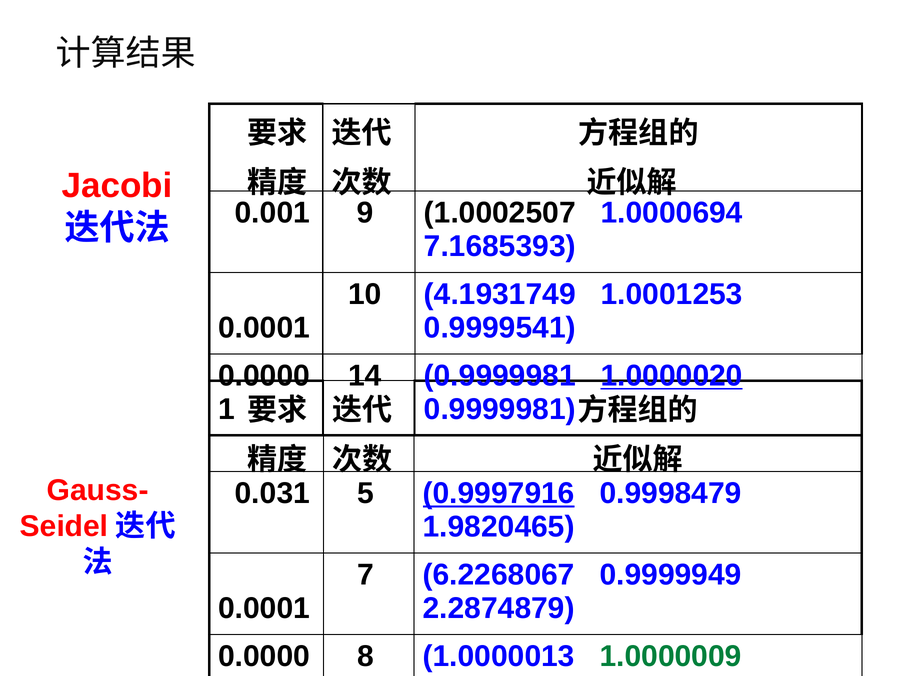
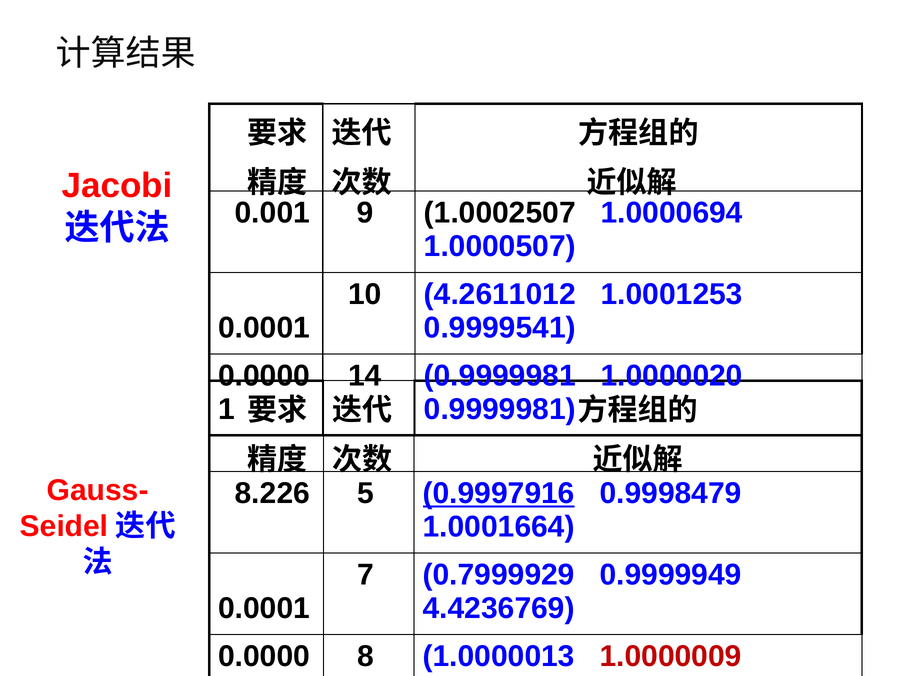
7.1685393: 7.1685393 -> 1.0000507
4.1931749: 4.1931749 -> 4.2611012
1.0000020 underline: present -> none
0.031: 0.031 -> 8.226
1.9820465: 1.9820465 -> 1.0001664
6.2268067: 6.2268067 -> 0.7999929
2.2874879: 2.2874879 -> 4.4236769
1.0000009 colour: green -> red
